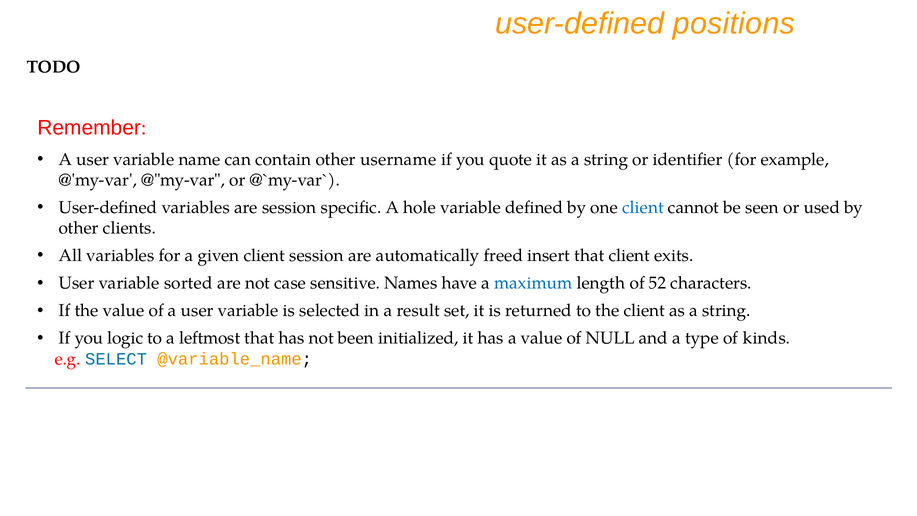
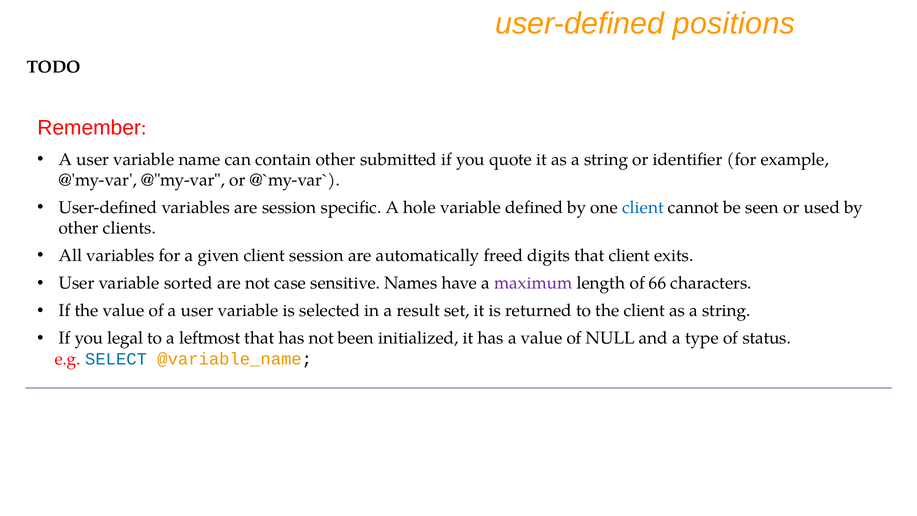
username: username -> submitted
insert: insert -> digits
maximum colour: blue -> purple
52: 52 -> 66
logic: logic -> legal
kinds: kinds -> status
